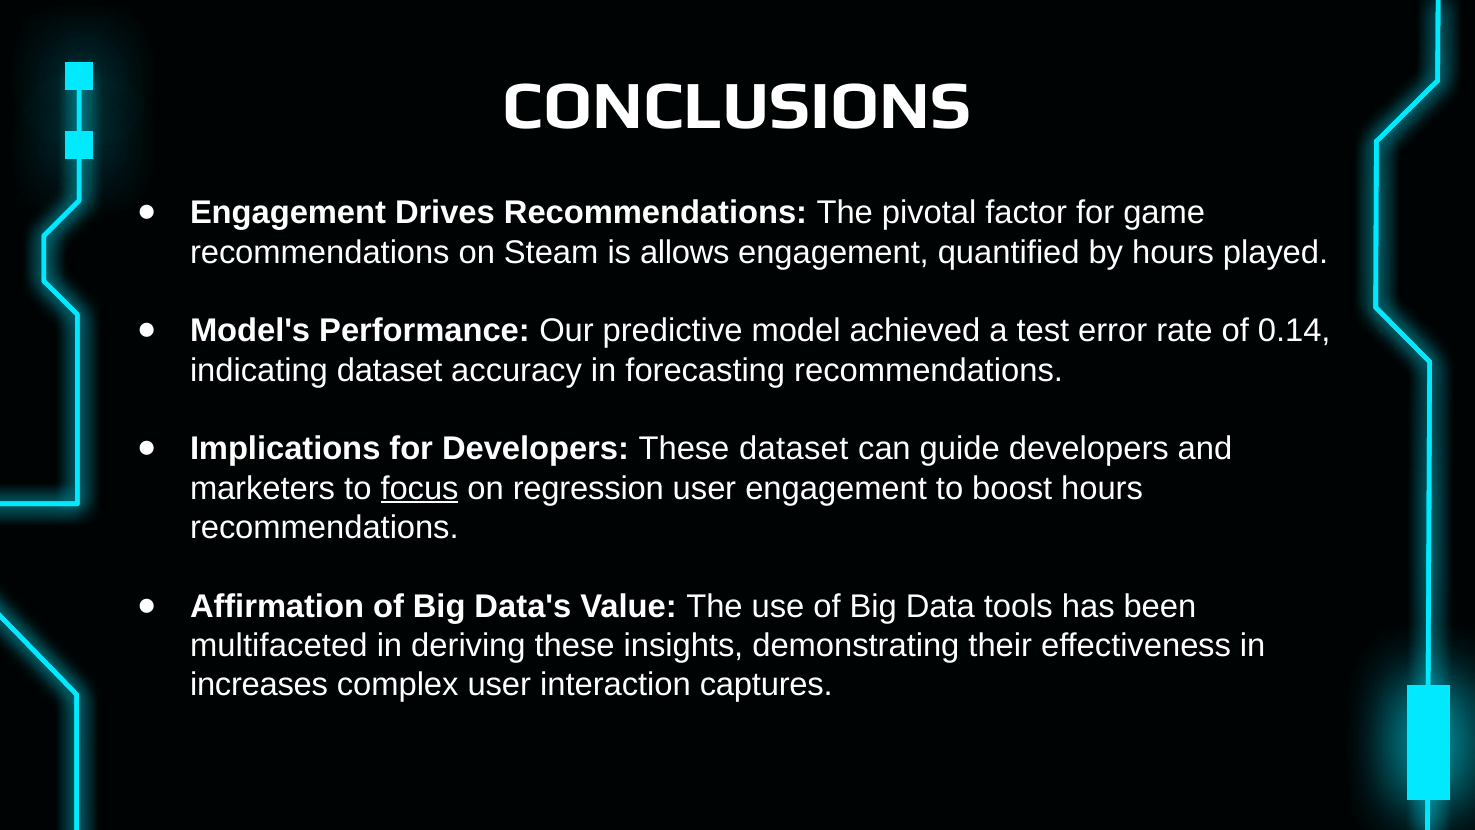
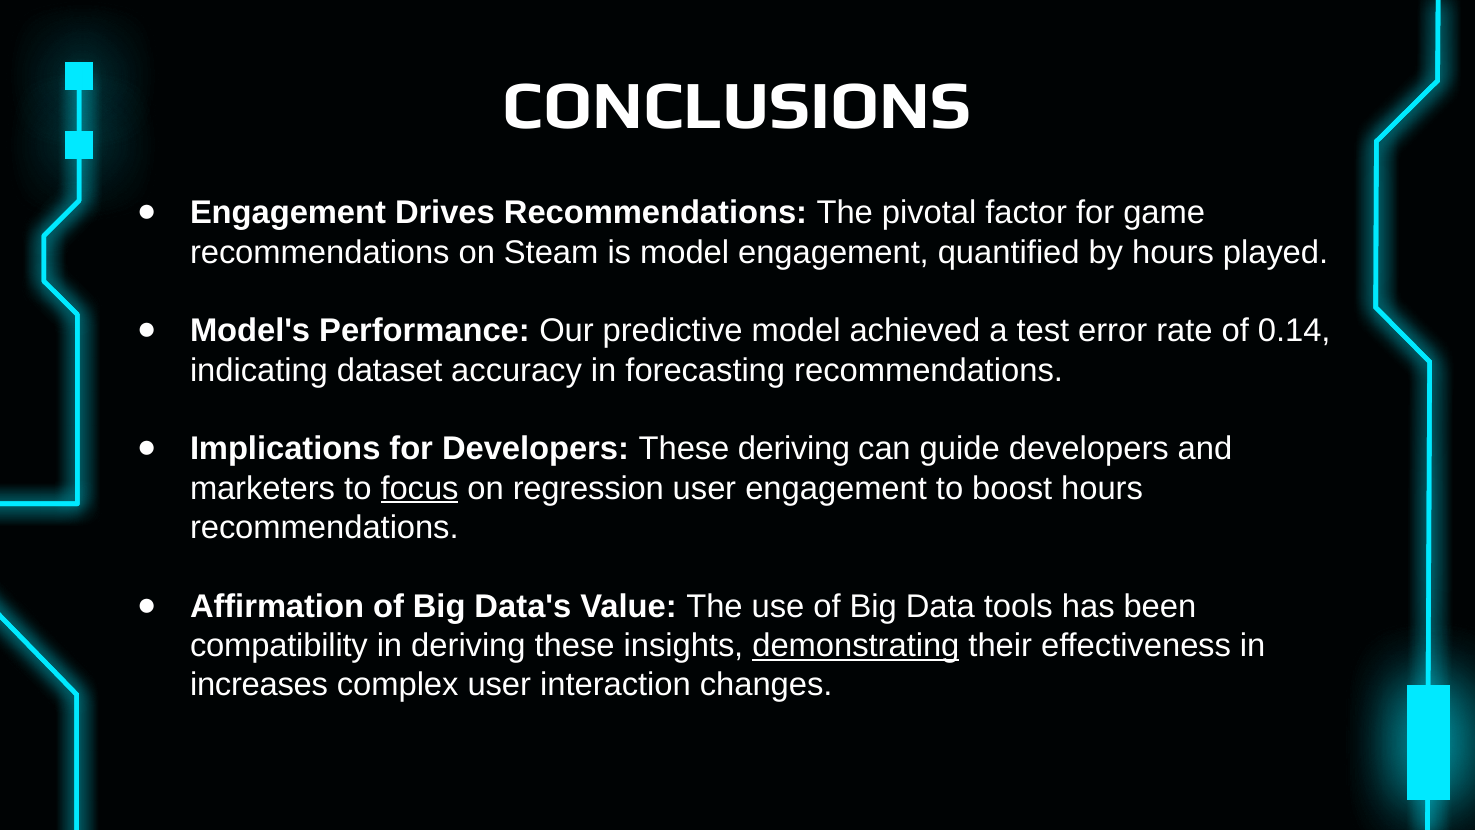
is allows: allows -> model
These dataset: dataset -> deriving
multifaceted: multifaceted -> compatibility
demonstrating underline: none -> present
captures: captures -> changes
